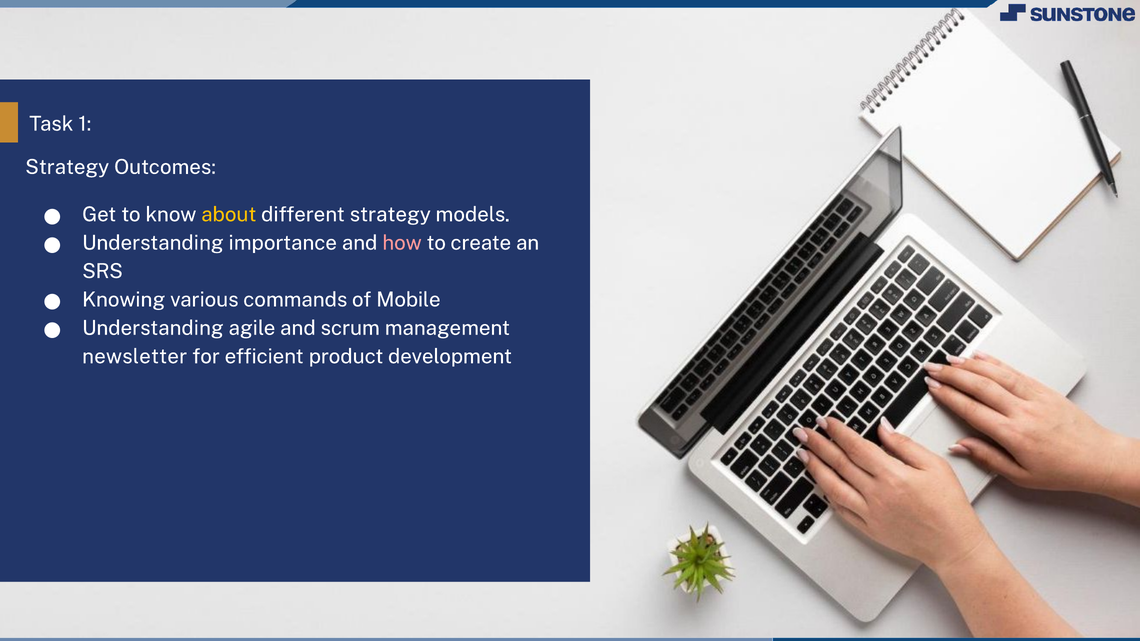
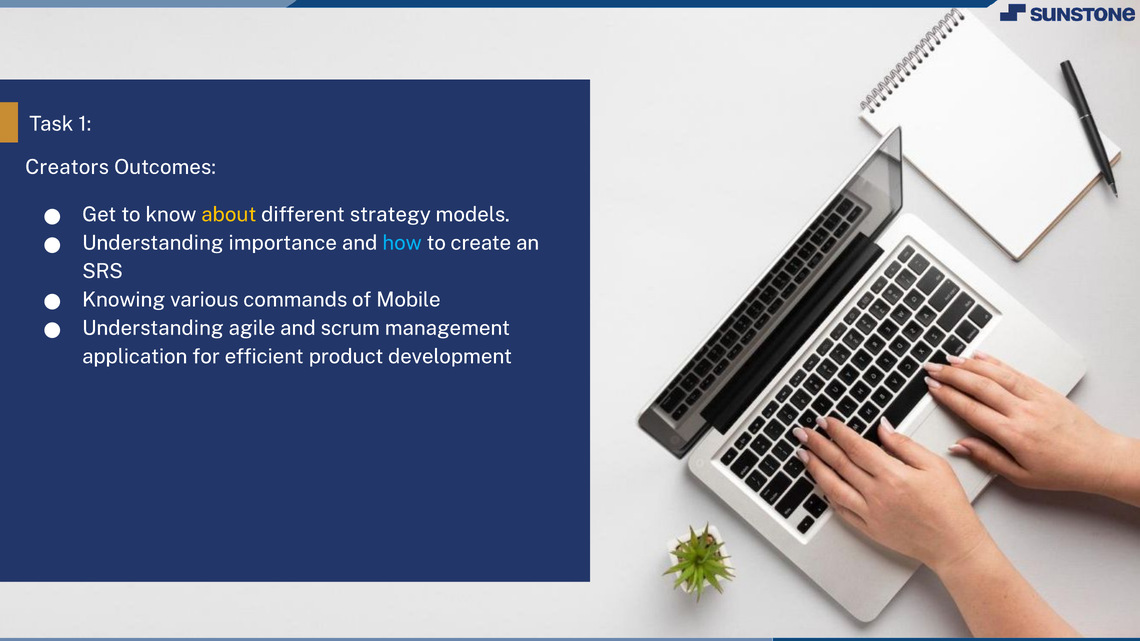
Strategy at (67, 167): Strategy -> Creators
how colour: pink -> light blue
newsletter: newsletter -> application
